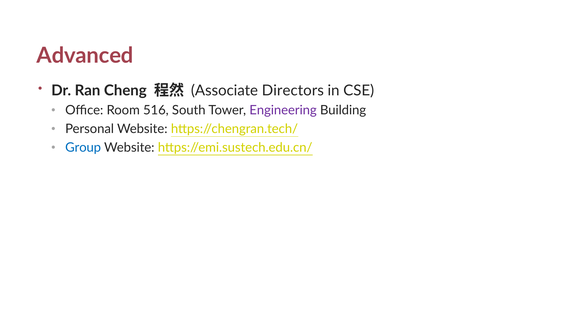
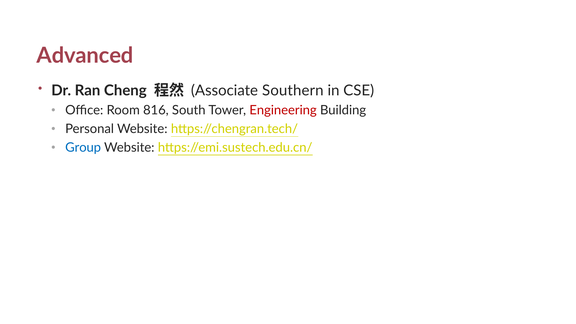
Directors: Directors -> Southern
516: 516 -> 816
Engineering colour: purple -> red
